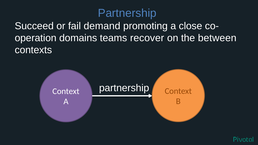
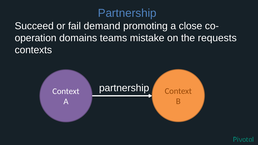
recover: recover -> mistake
between: between -> requests
